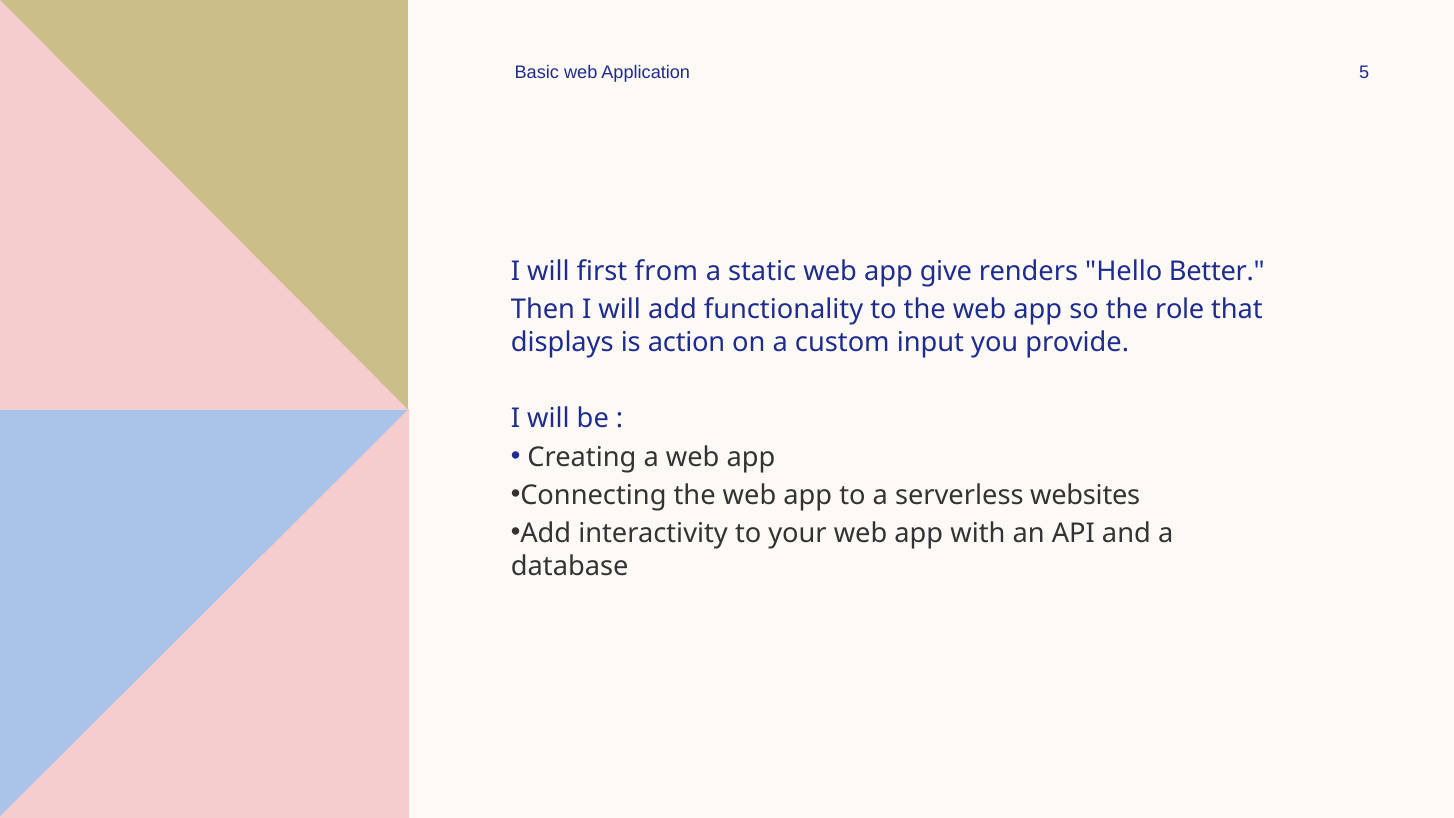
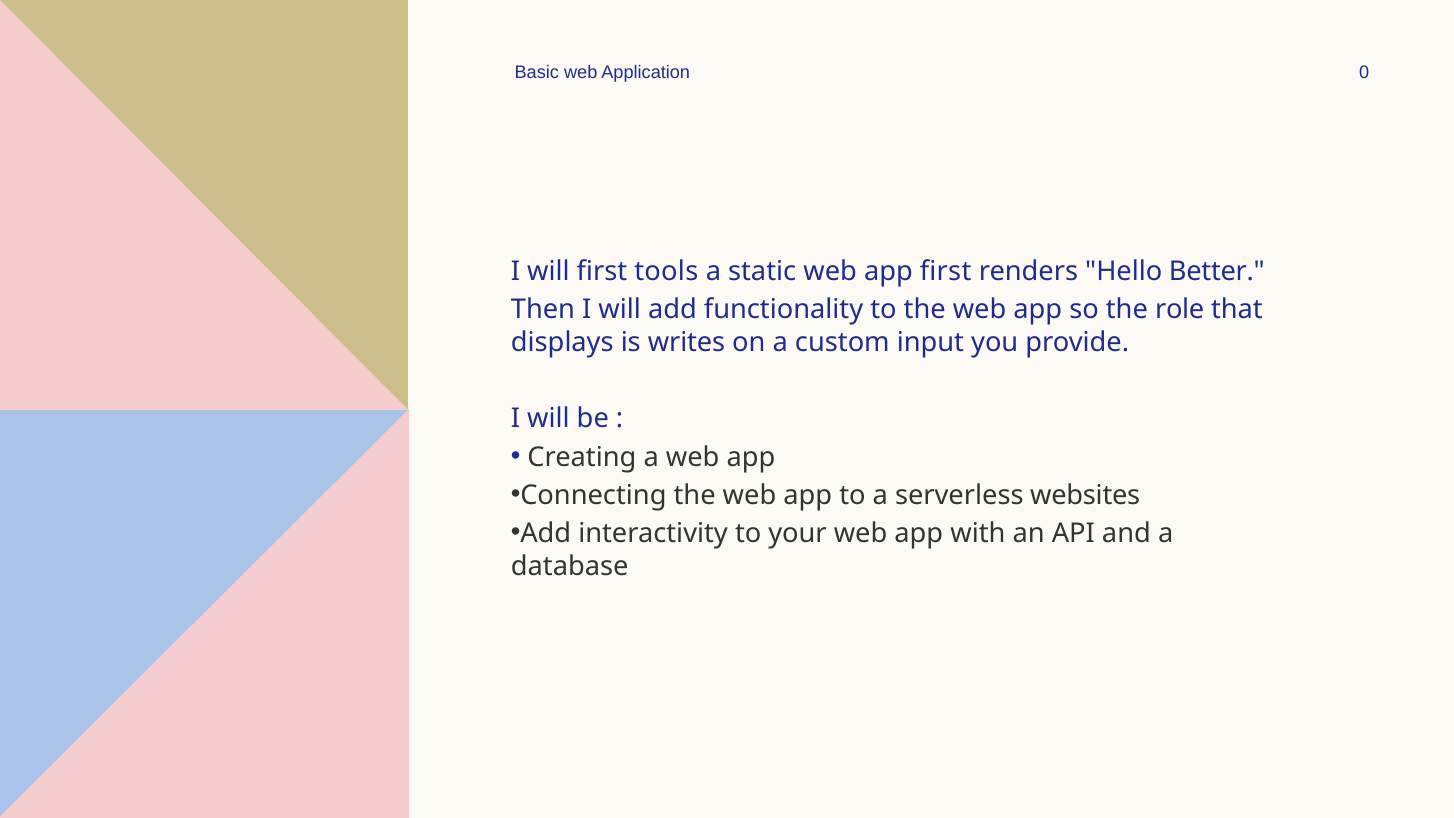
5: 5 -> 0
from: from -> tools
app give: give -> first
action: action -> writes
